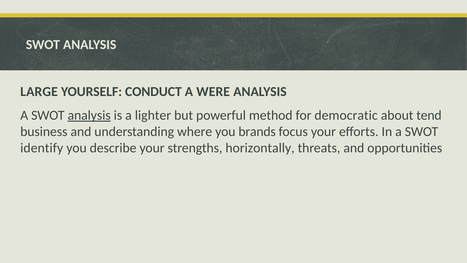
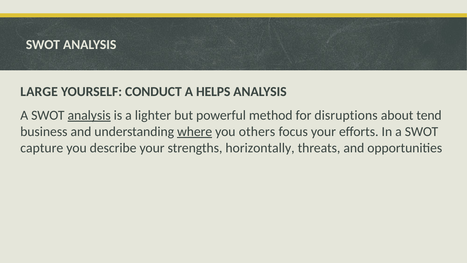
WERE: WERE -> HELPS
democratic: democratic -> disruptions
where underline: none -> present
brands: brands -> others
identify: identify -> capture
